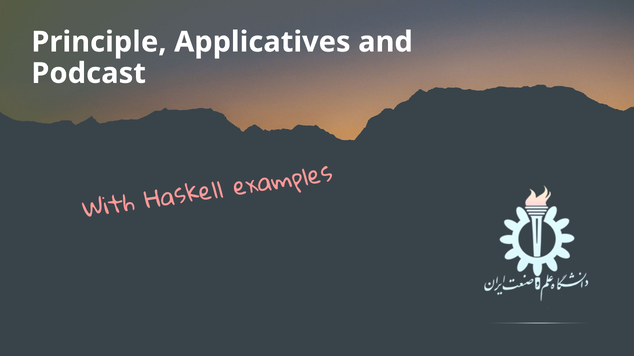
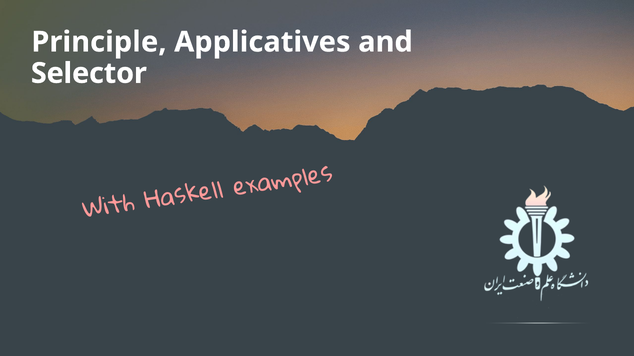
Podcast: Podcast -> Selector
